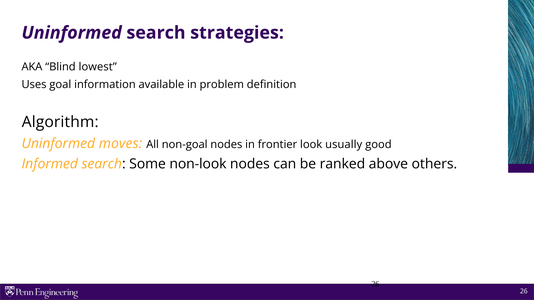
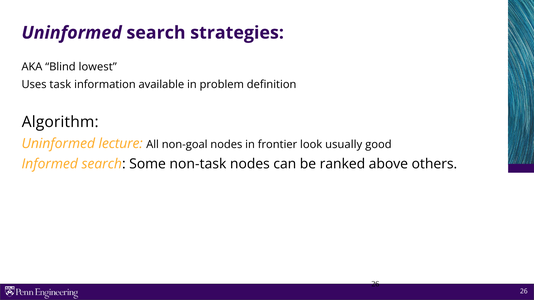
goal: goal -> task
moves: moves -> lecture
non-look: non-look -> non-task
